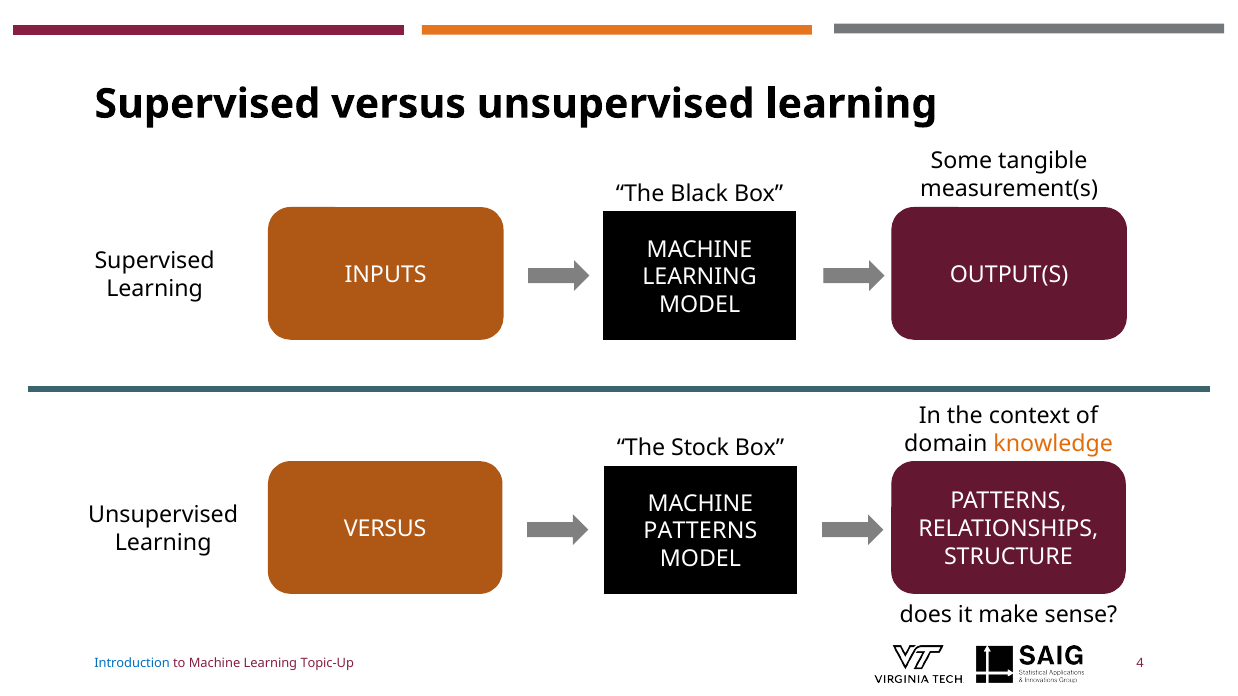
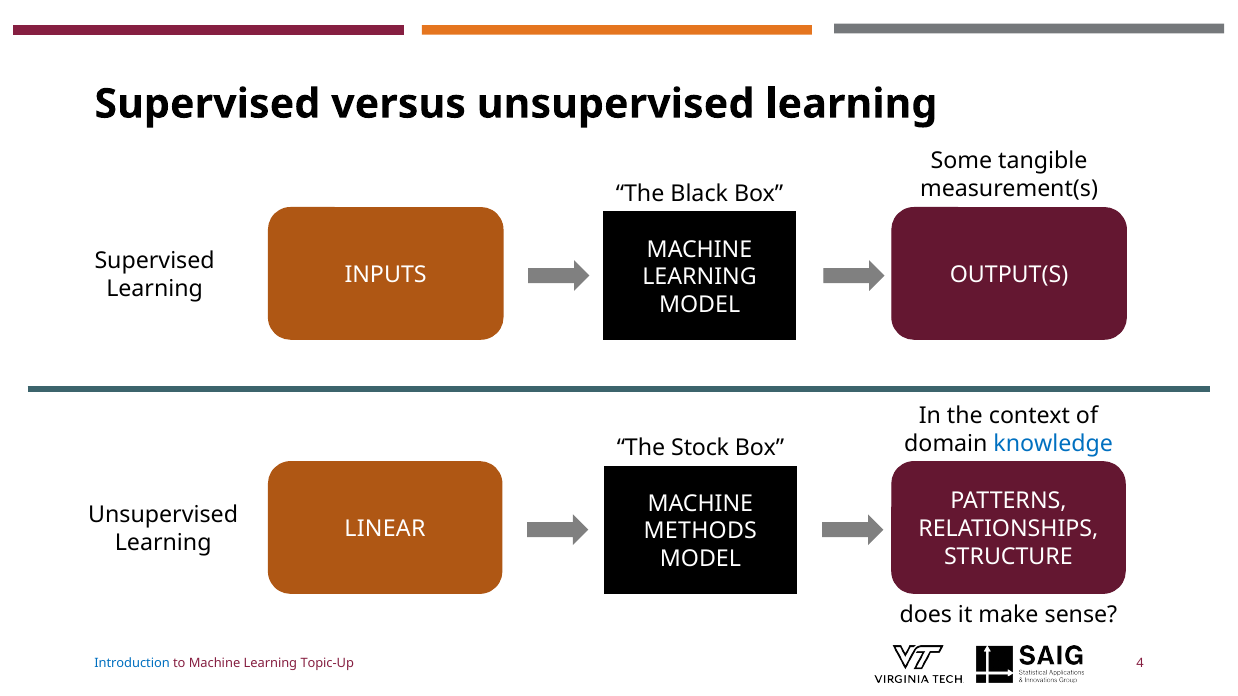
knowledge colour: orange -> blue
VERSUS at (385, 529): VERSUS -> LINEAR
PATTERNS at (700, 532): PATTERNS -> METHODS
